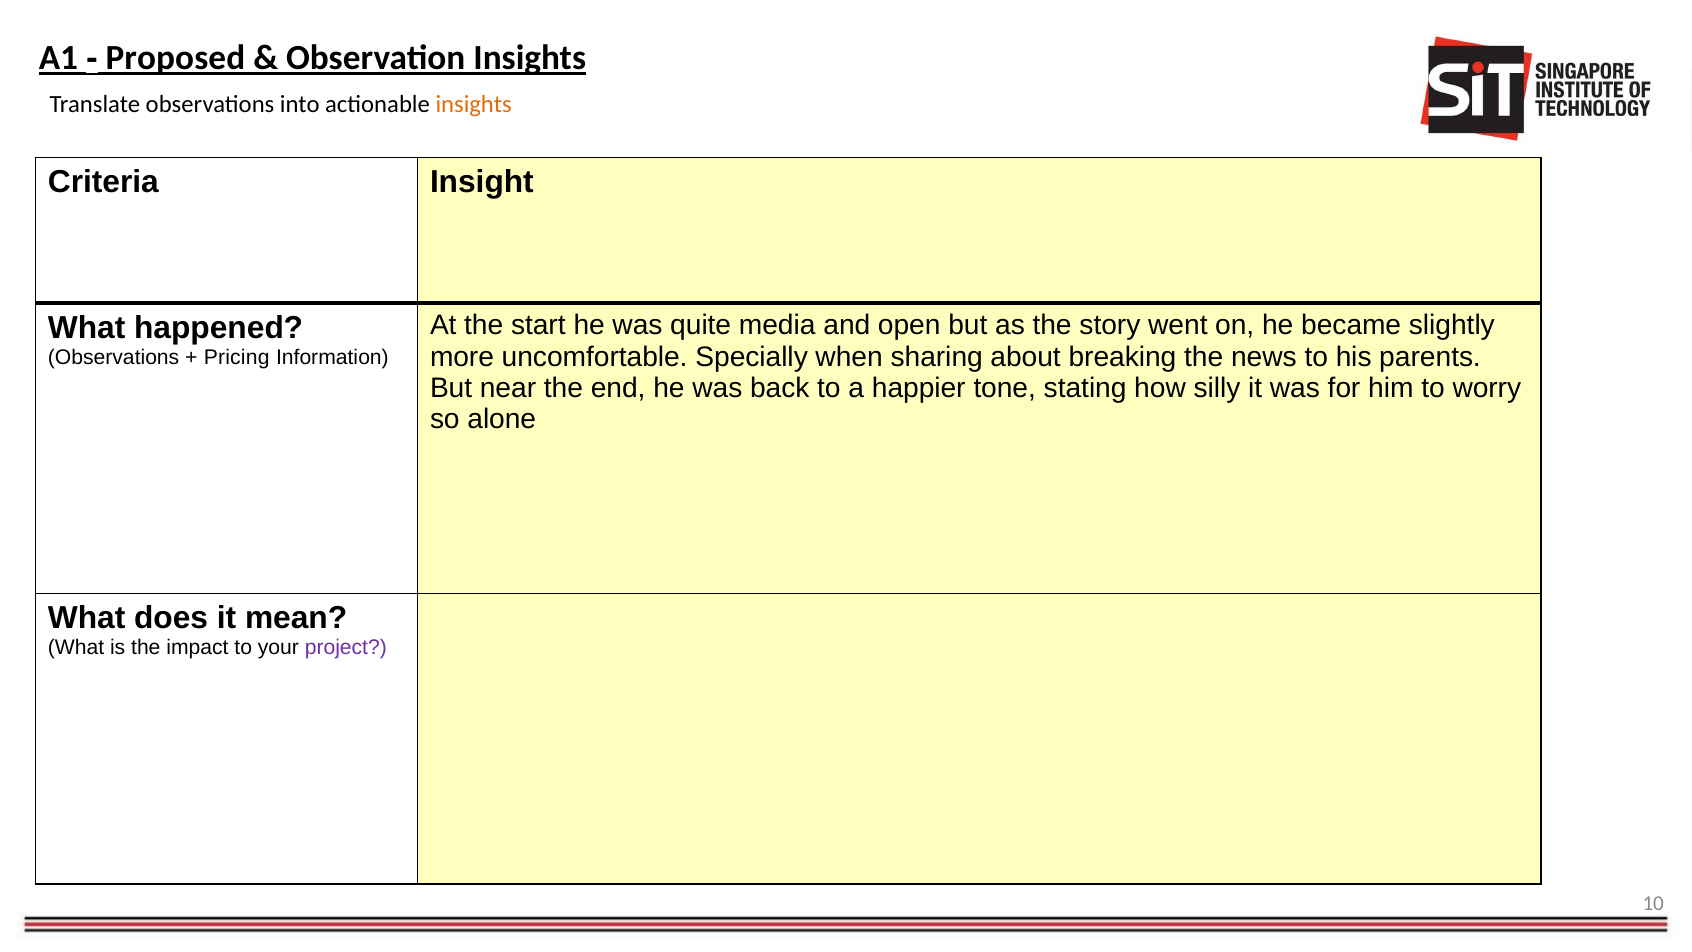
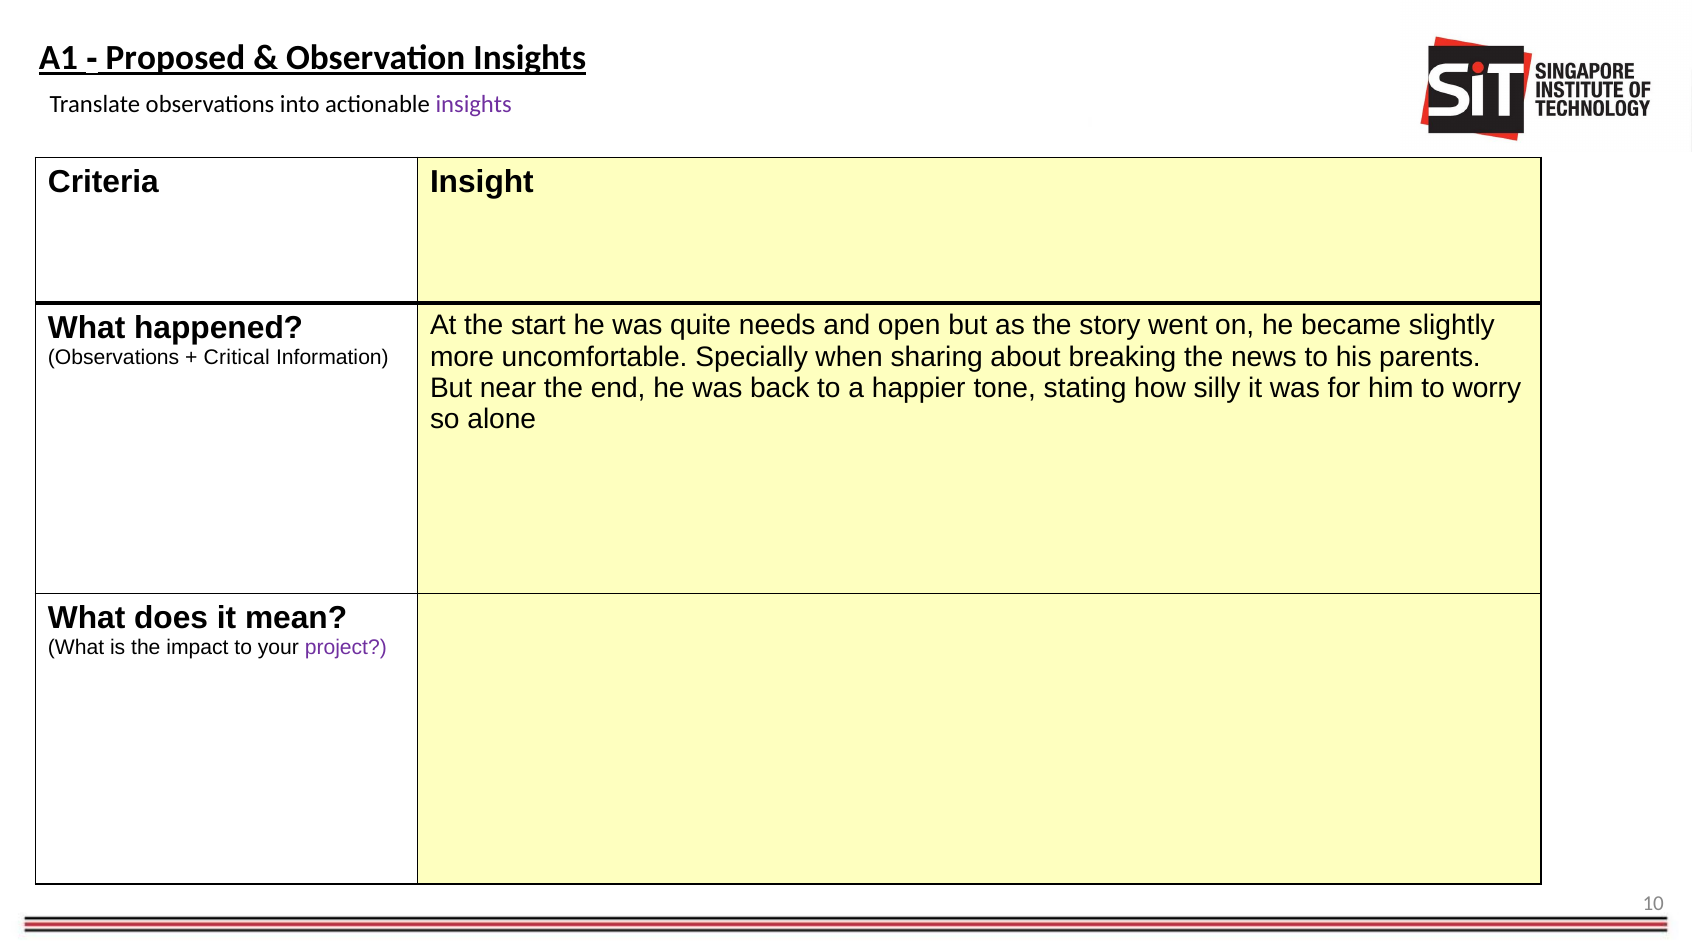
insights at (474, 104) colour: orange -> purple
media: media -> needs
Pricing: Pricing -> Critical
